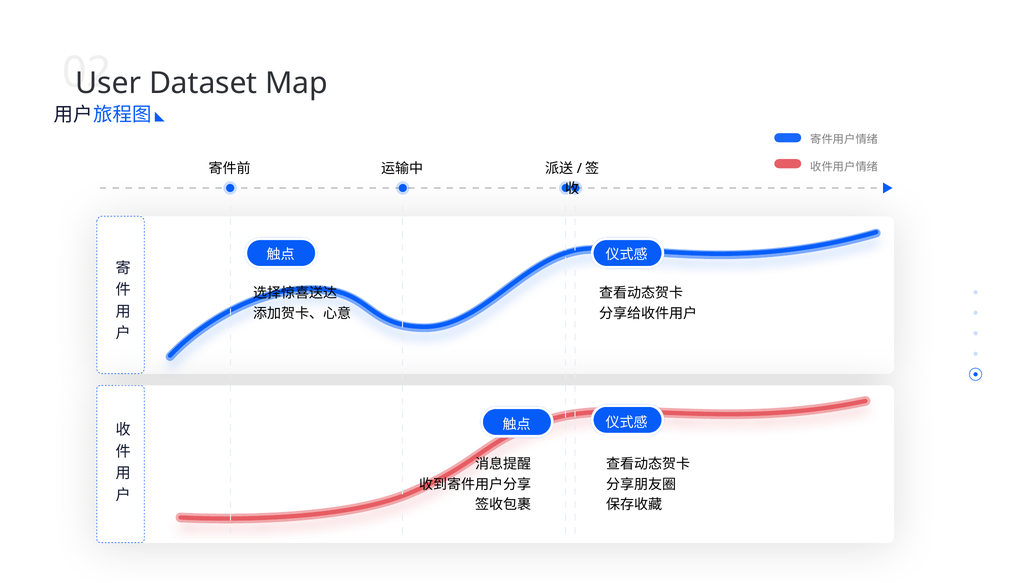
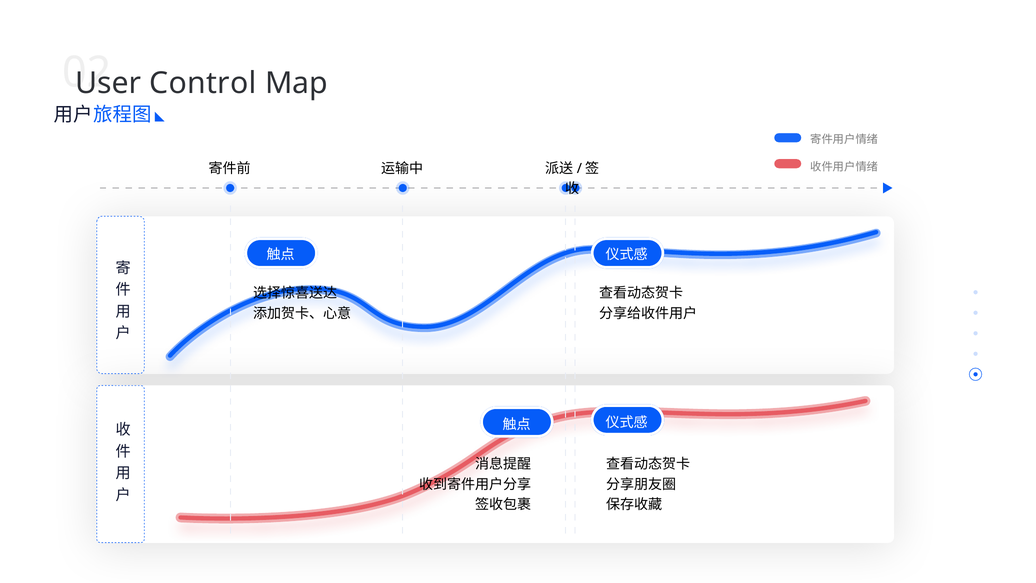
Dataset: Dataset -> Control
